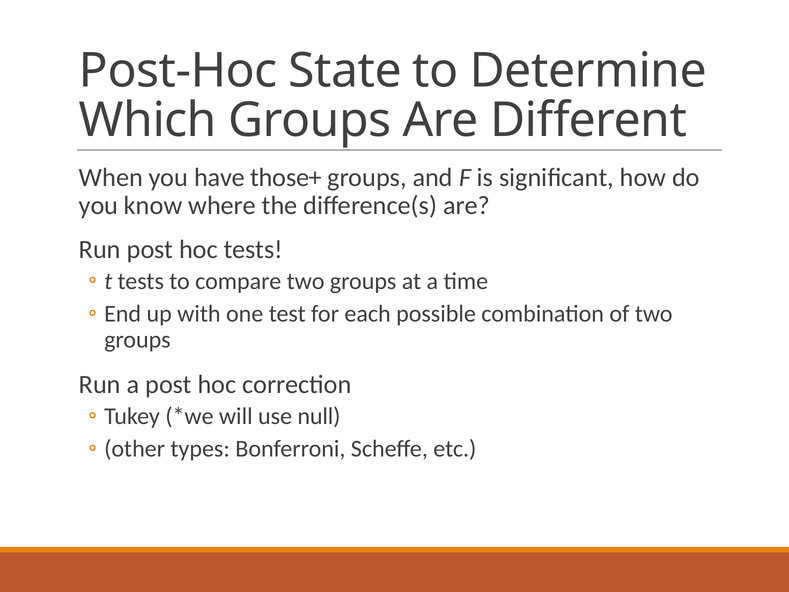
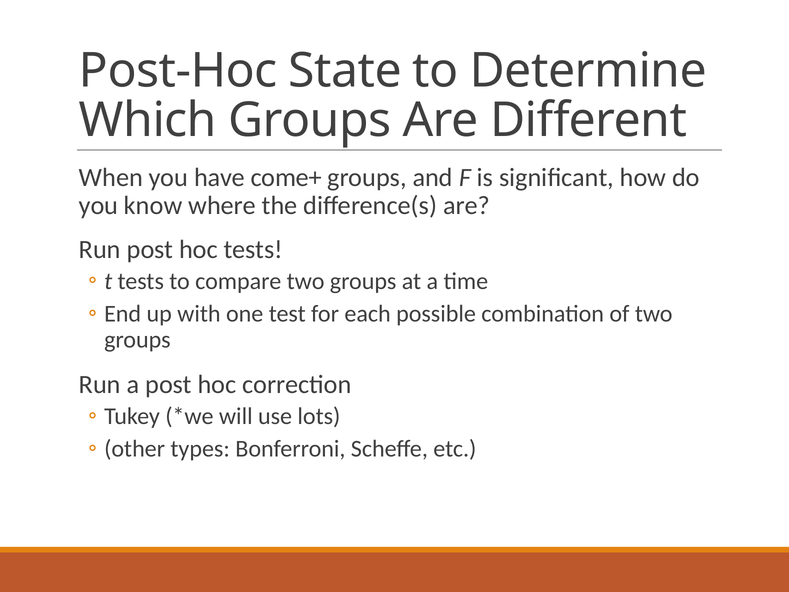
those+: those+ -> come+
null: null -> lots
